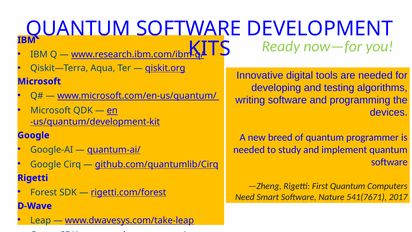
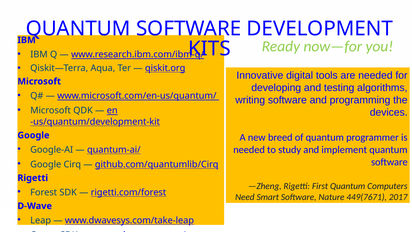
541(7671: 541(7671 -> 449(7671
